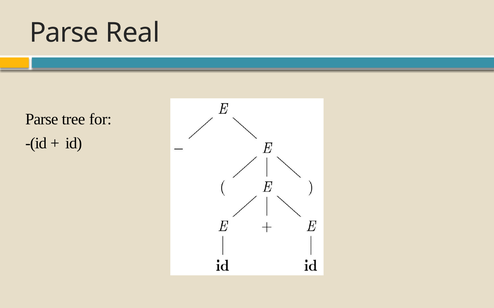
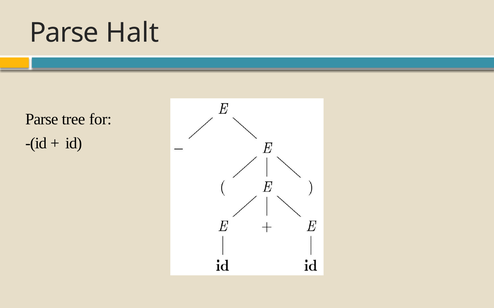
Real: Real -> Halt
